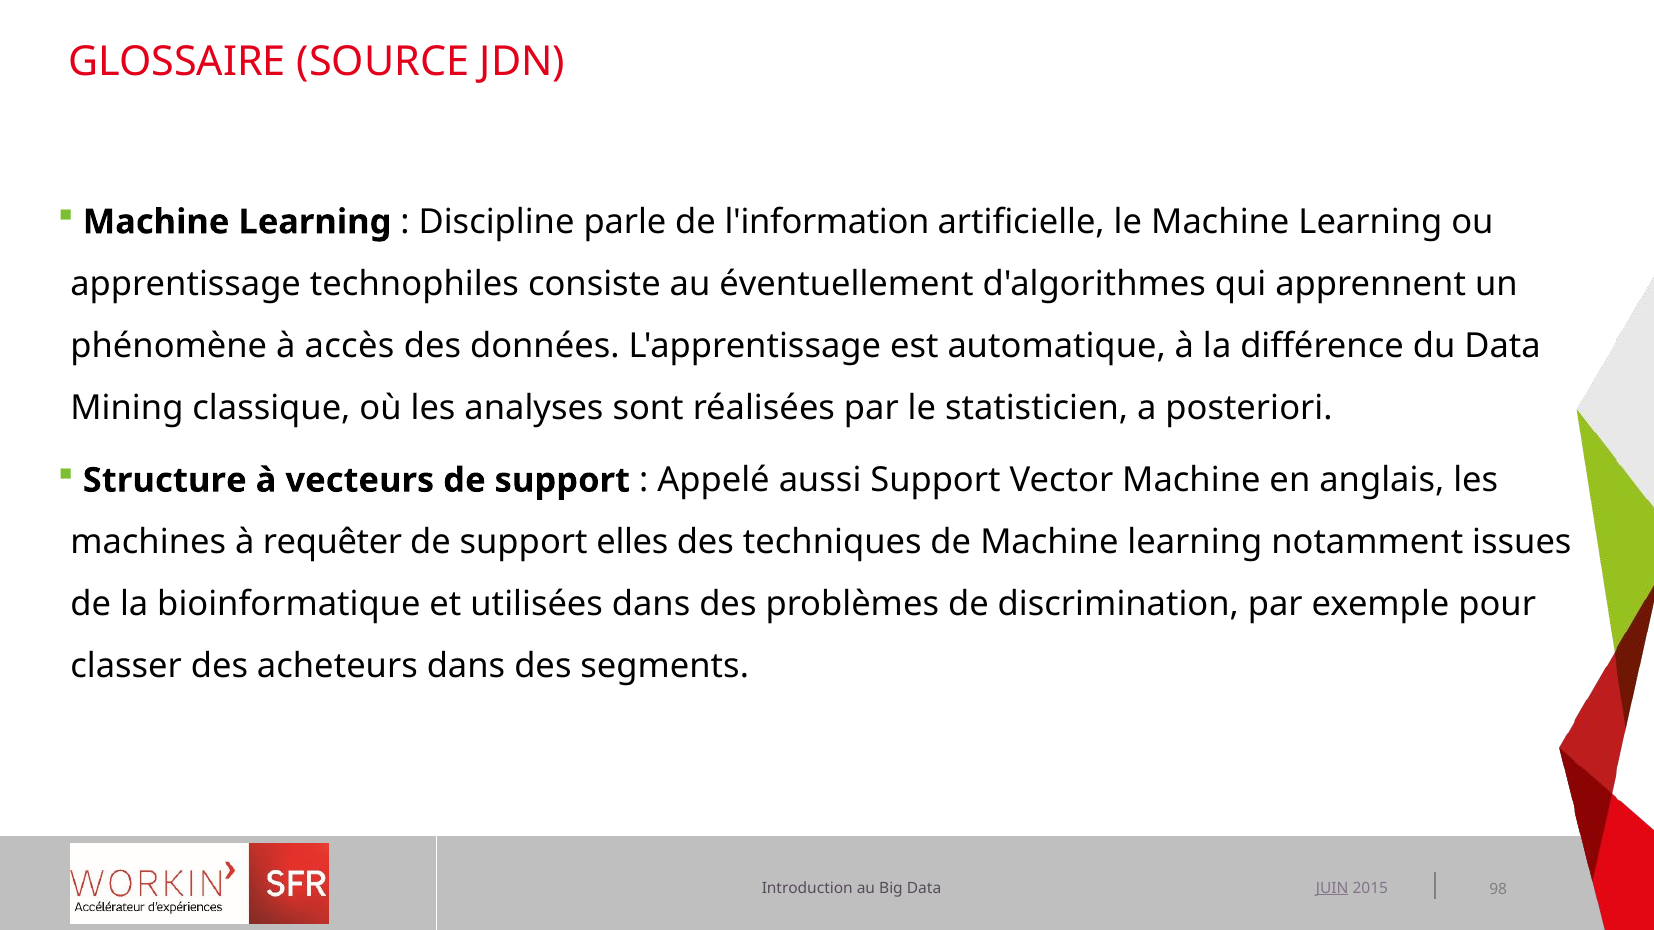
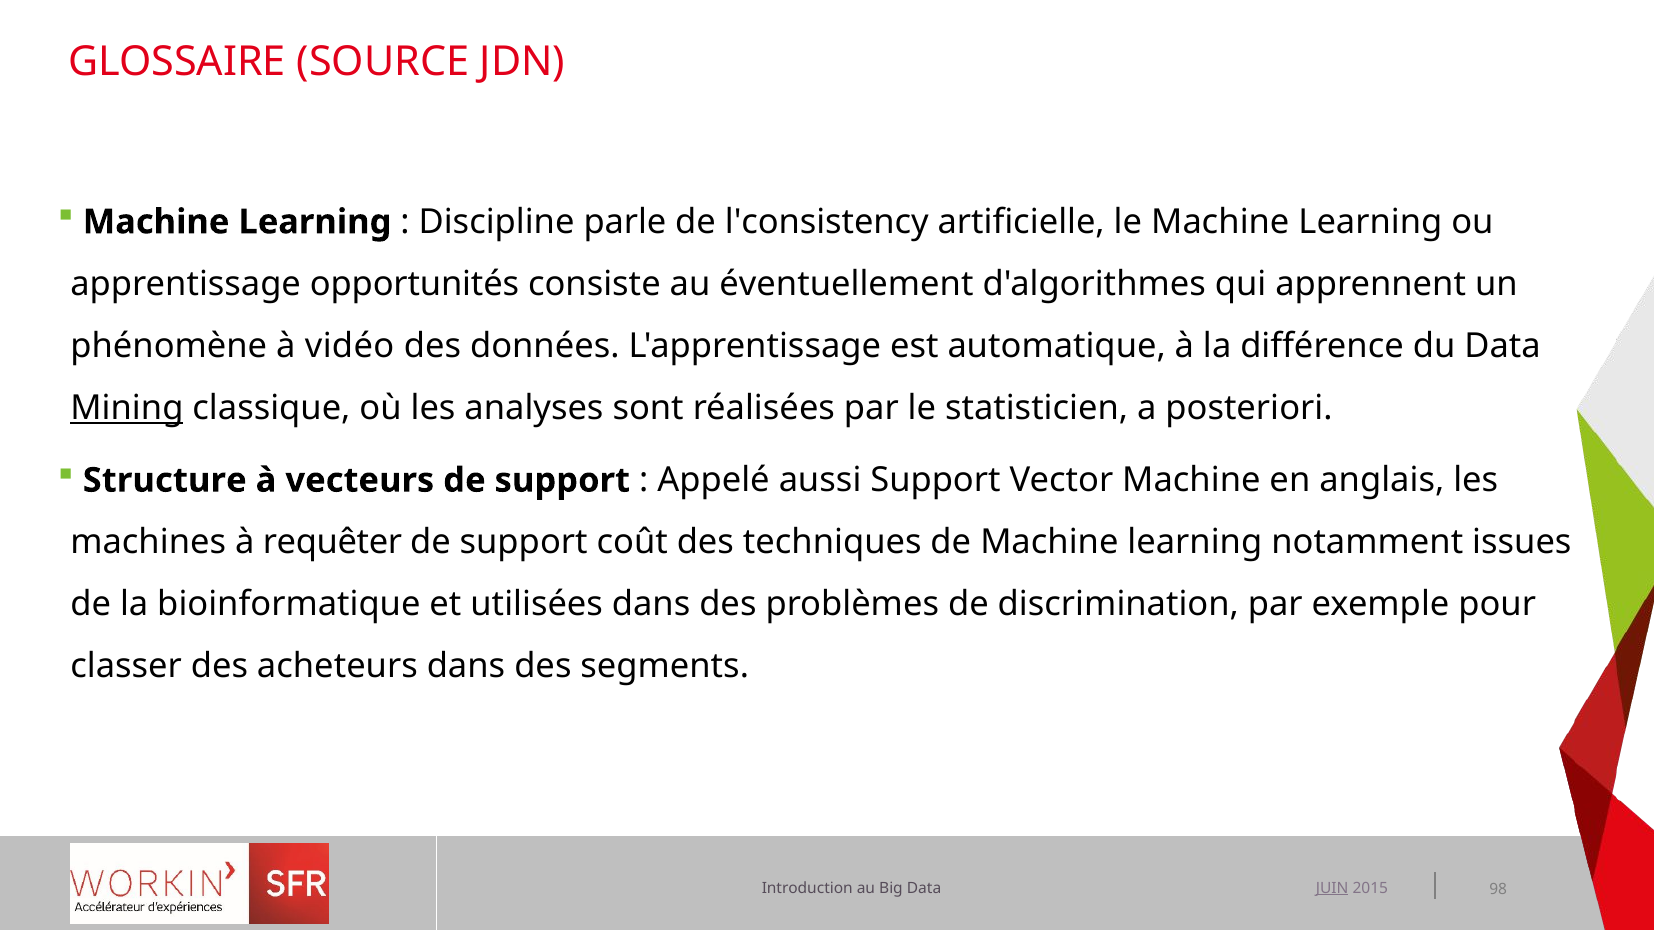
l'information: l'information -> l'consistency
technophiles: technophiles -> opportunités
accès: accès -> vidéo
Mining underline: none -> present
elles: elles -> coût
